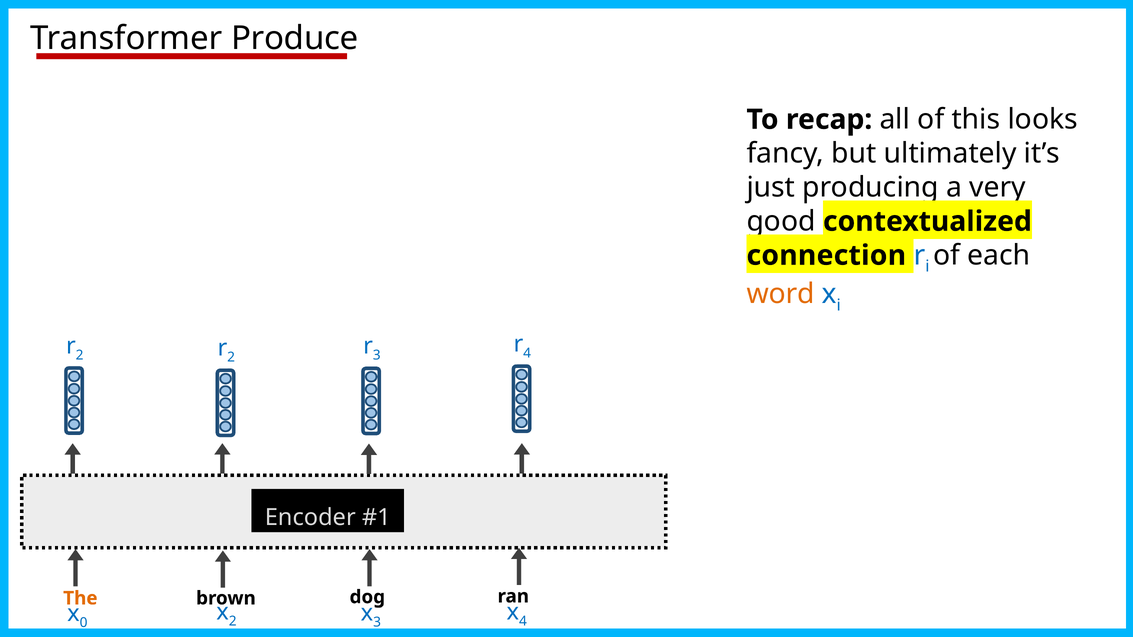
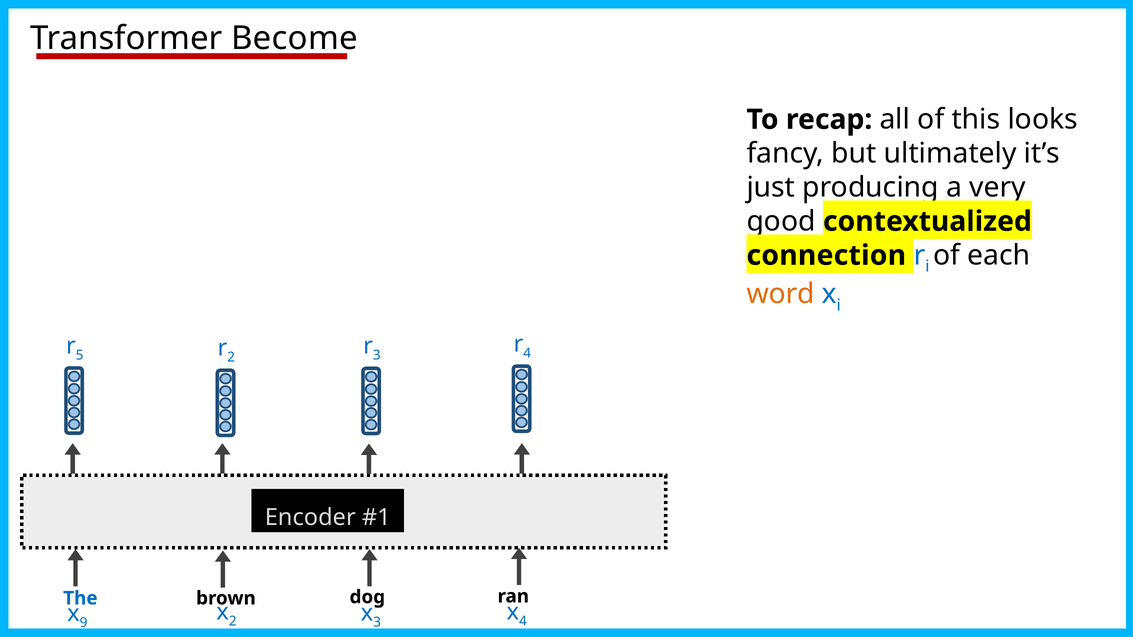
Produce: Produce -> Become
2 at (80, 355): 2 -> 5
The colour: orange -> blue
0: 0 -> 9
